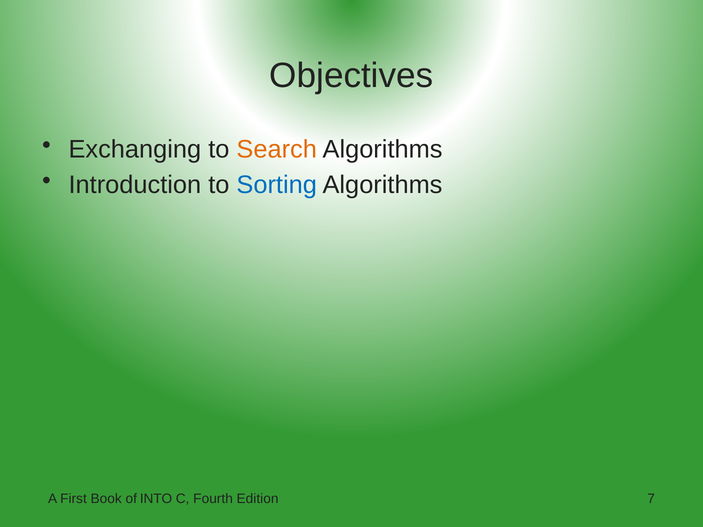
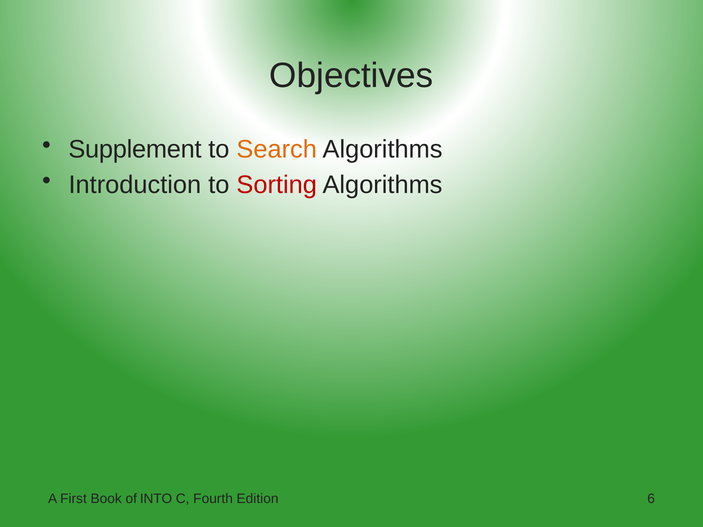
Exchanging: Exchanging -> Supplement
Sorting colour: blue -> red
7: 7 -> 6
